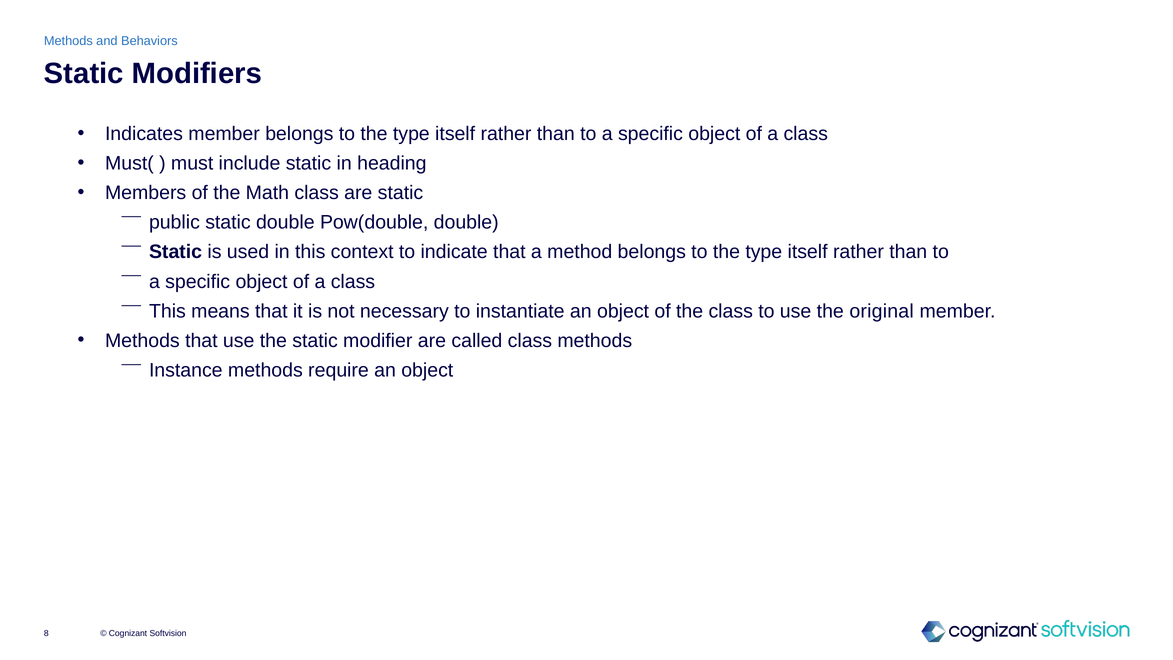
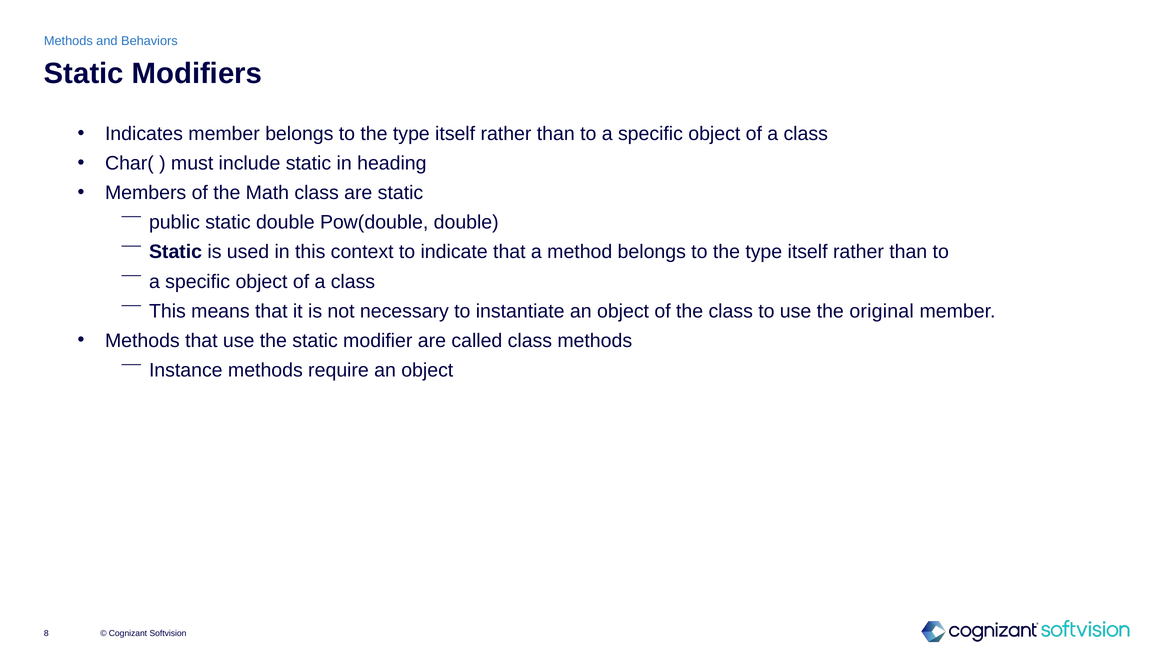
Must(: Must( -> Char(
